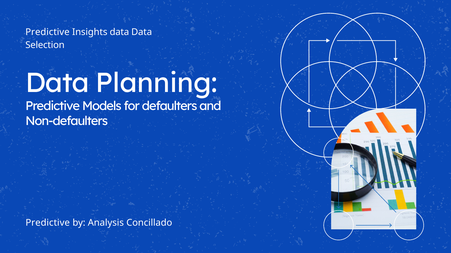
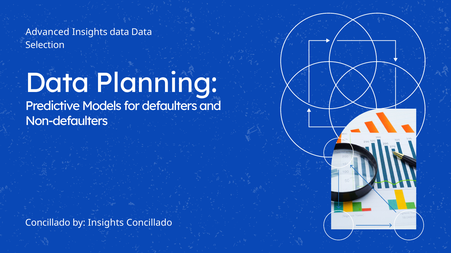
Predictive at (47, 32): Predictive -> Advanced
Predictive at (48, 223): Predictive -> Concillado
by Analysis: Analysis -> Insights
